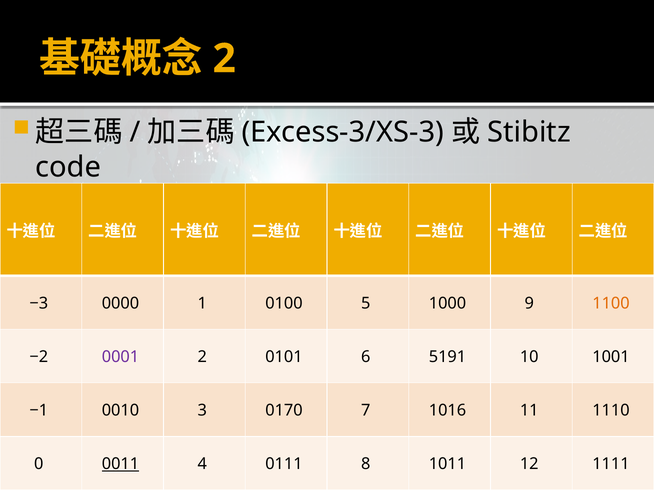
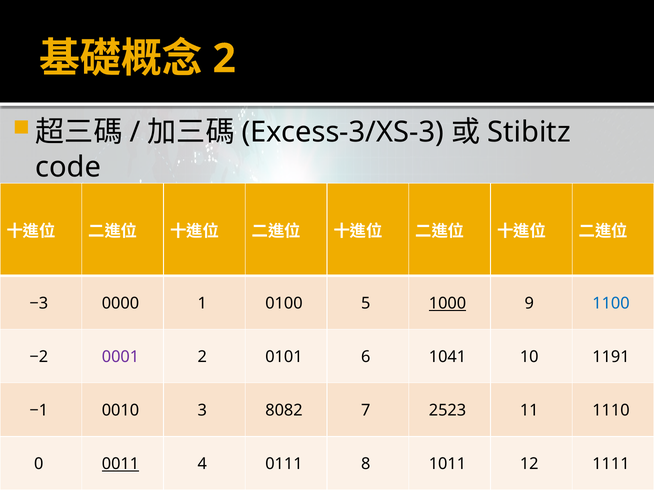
1000 underline: none -> present
1100 colour: orange -> blue
5191: 5191 -> 1041
1001: 1001 -> 1191
0170: 0170 -> 8082
1016: 1016 -> 2523
